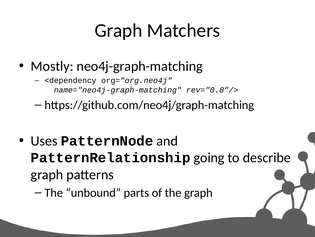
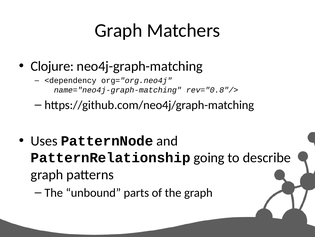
Mostly: Mostly -> Clojure
